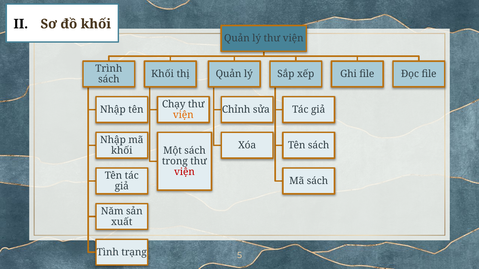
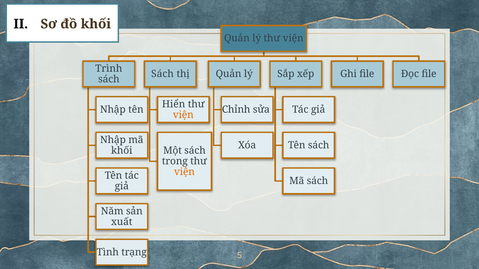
Khối at (163, 74): Khối -> Sách
Chạy: Chạy -> Hiển
viện at (184, 172) colour: red -> orange
